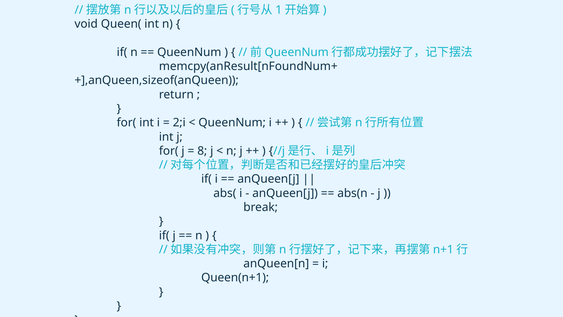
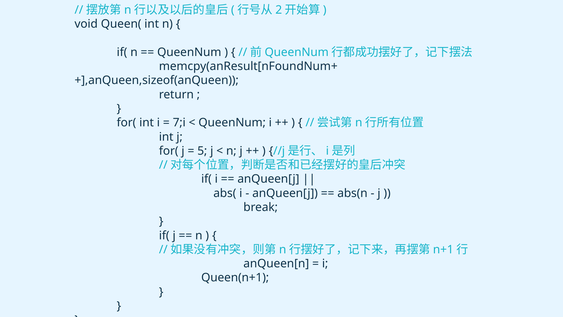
1: 1 -> 2
2;i: 2;i -> 7;i
8: 8 -> 5
